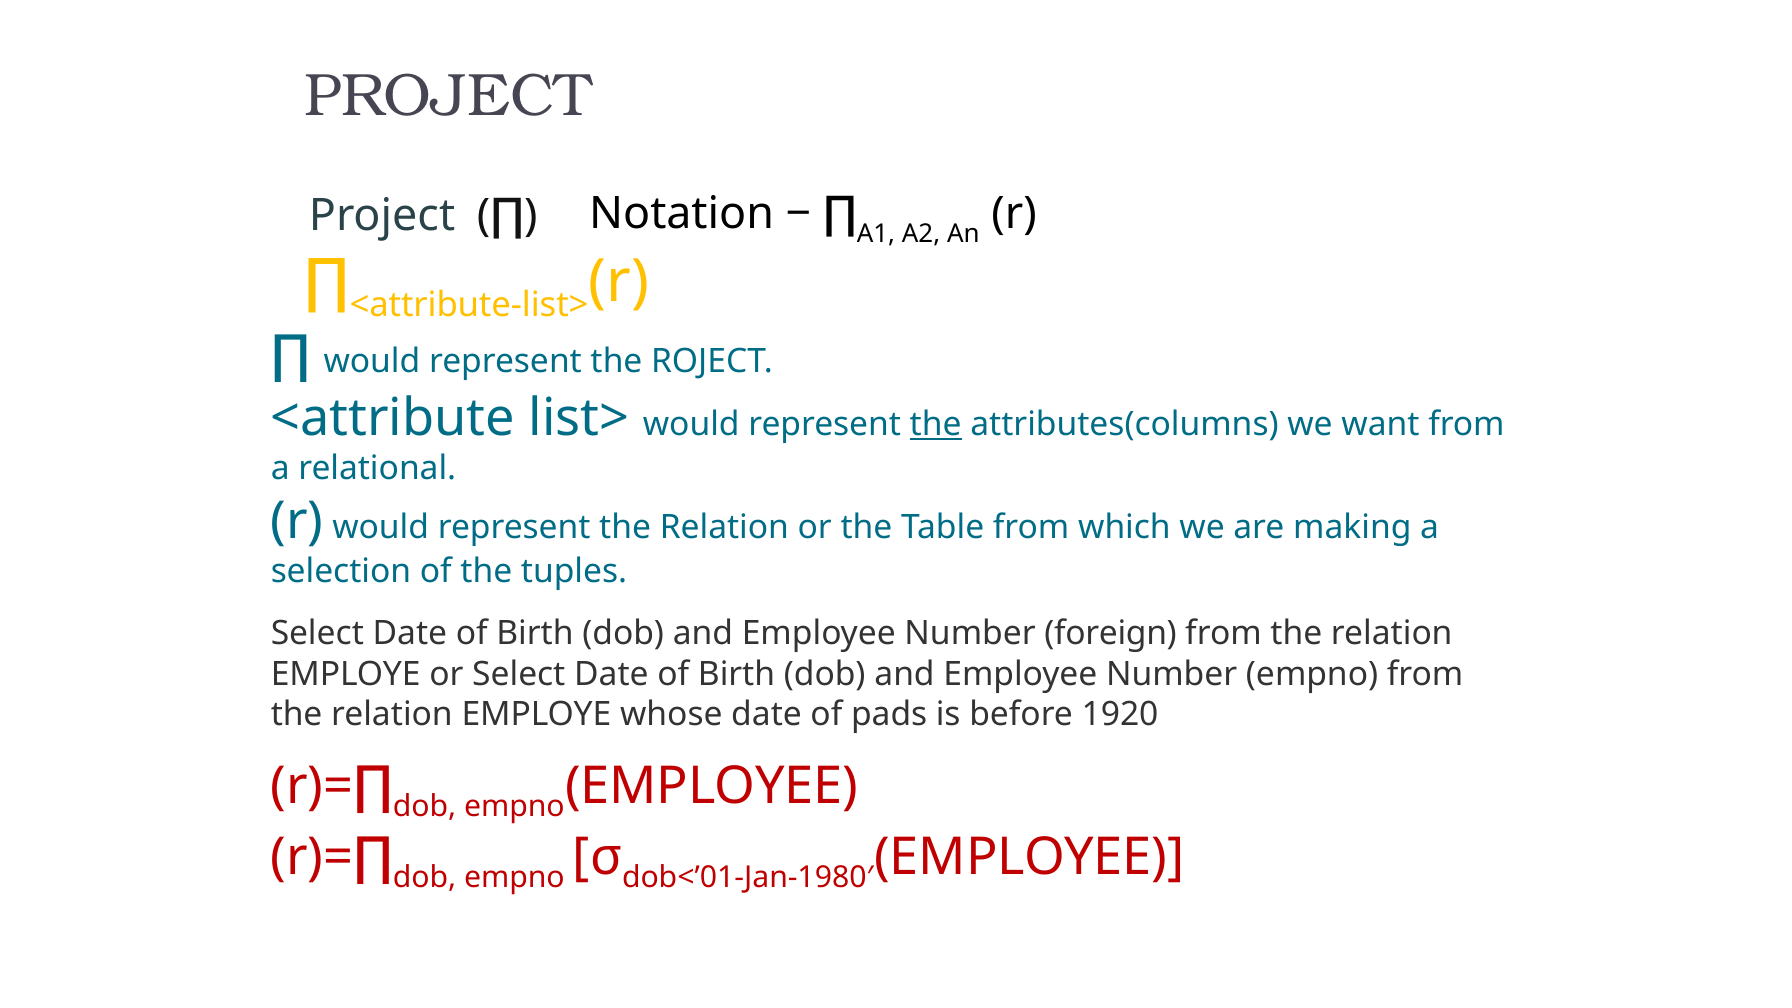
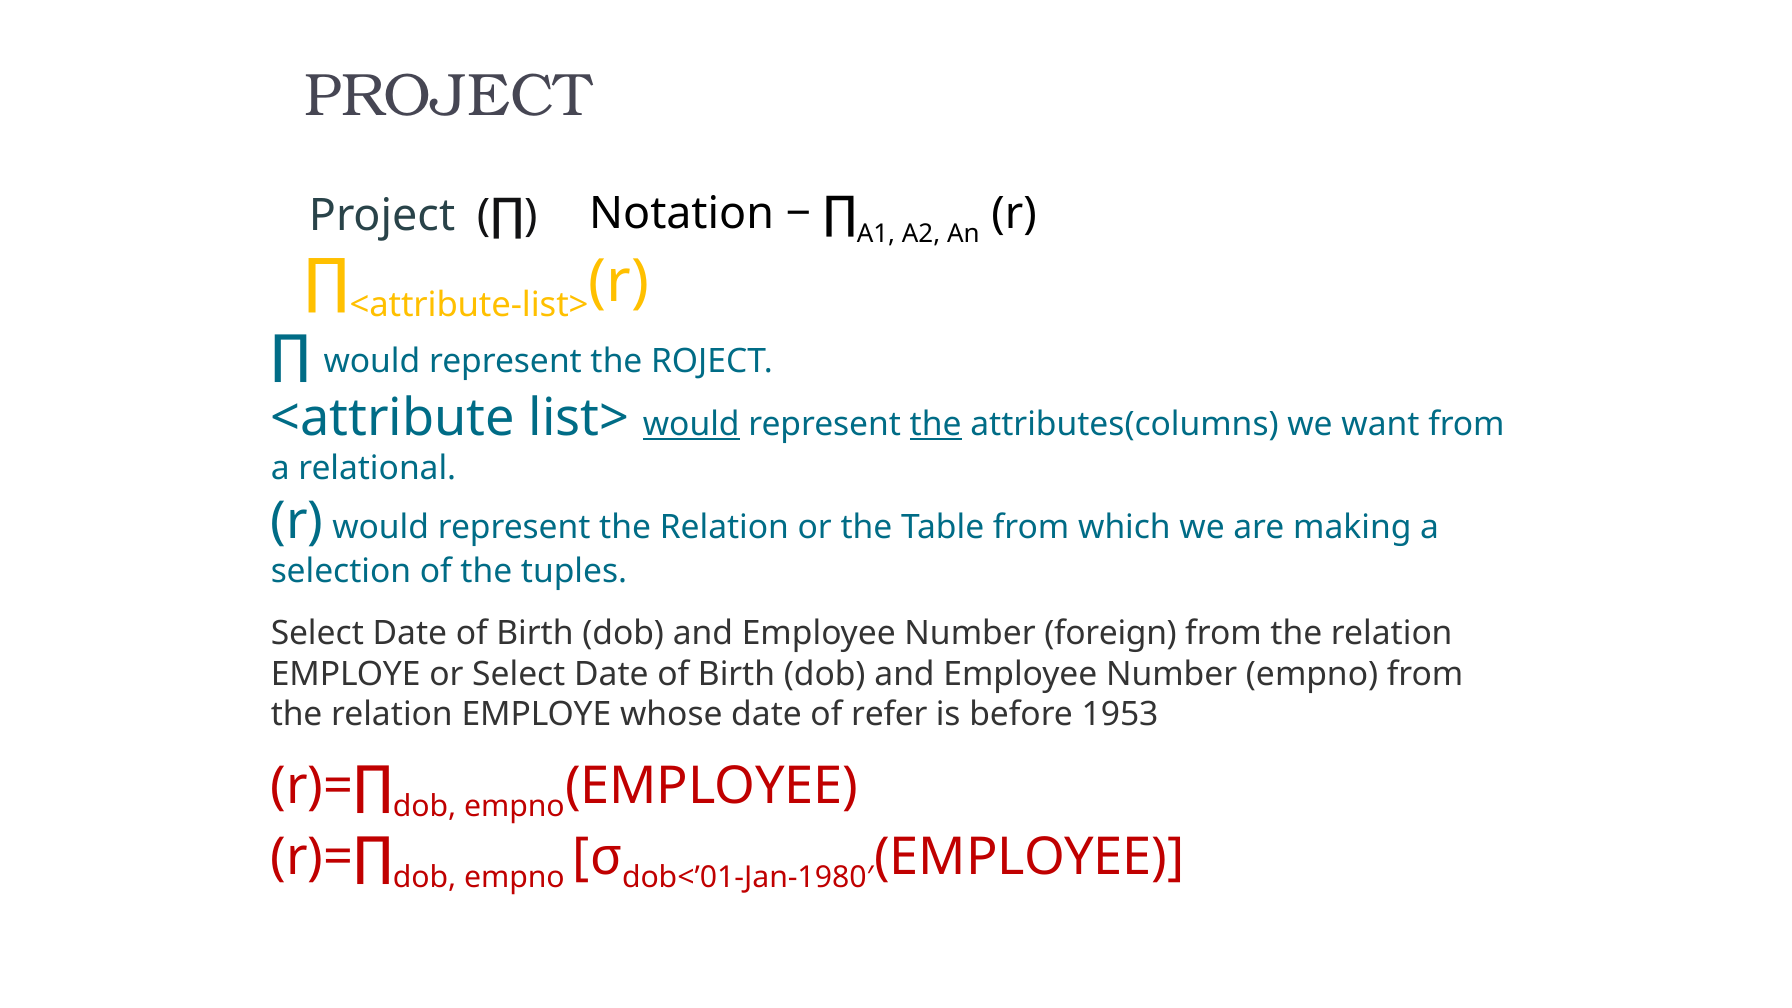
would at (691, 424) underline: none -> present
pads: pads -> refer
1920: 1920 -> 1953
